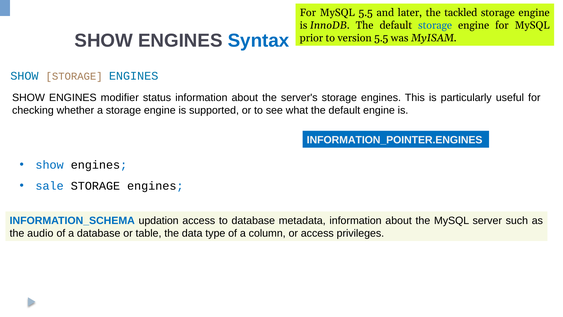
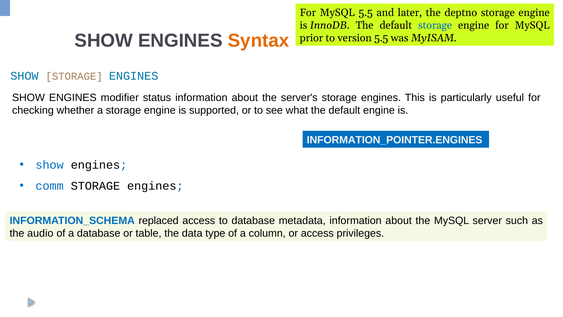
tackled: tackled -> deptno
Syntax colour: blue -> orange
sale: sale -> comm
updation: updation -> replaced
